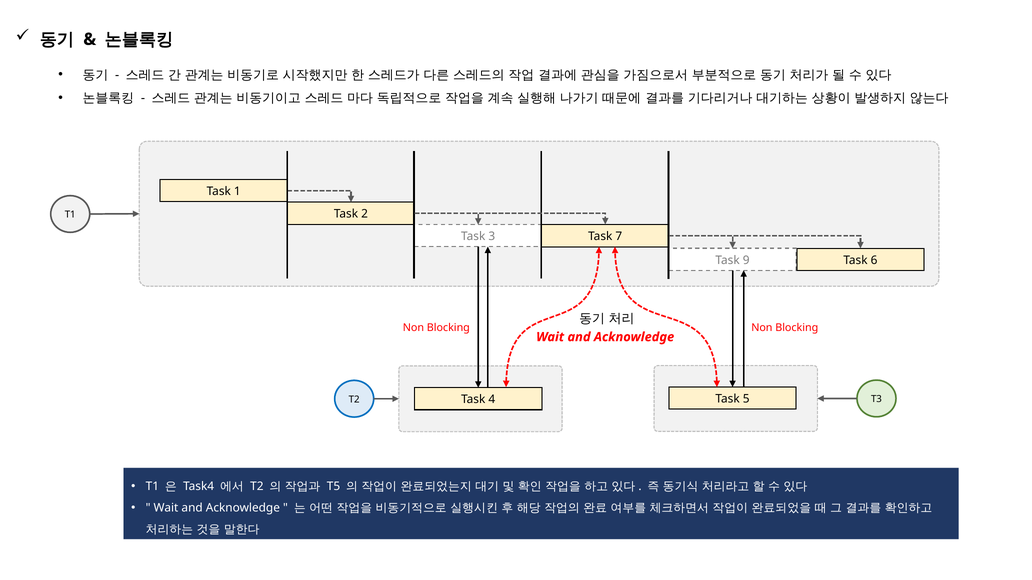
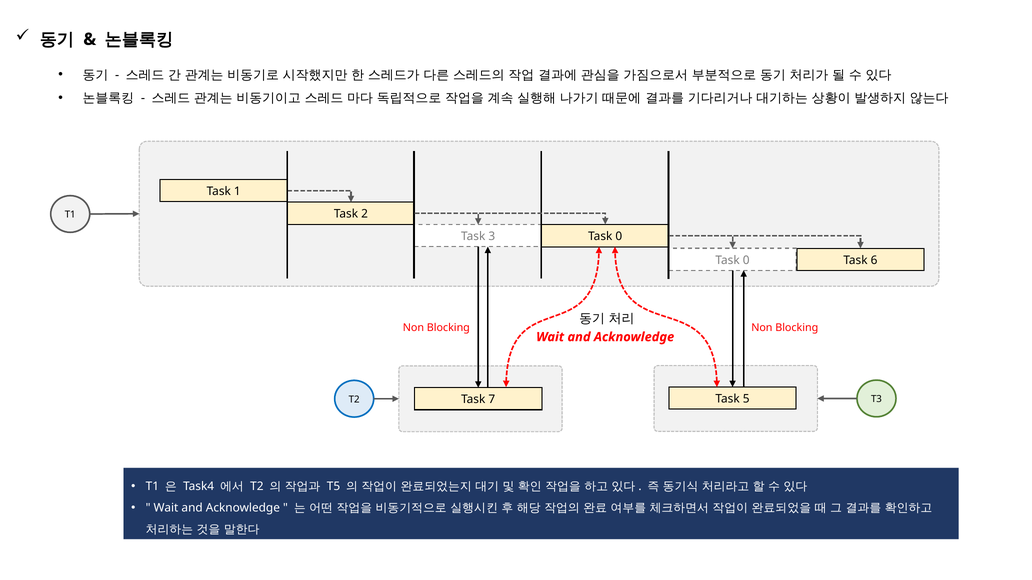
7 at (619, 237): 7 -> 0
9 at (746, 260): 9 -> 0
4: 4 -> 7
